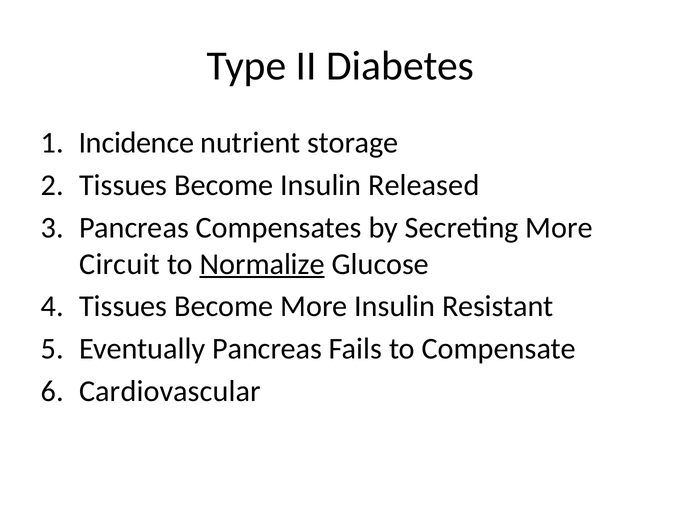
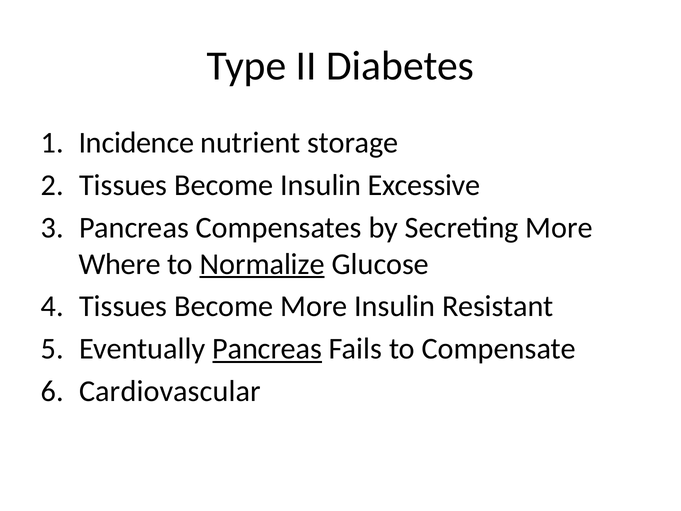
Released: Released -> Excessive
Circuit: Circuit -> Where
Pancreas at (267, 349) underline: none -> present
